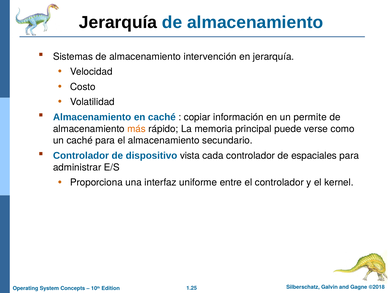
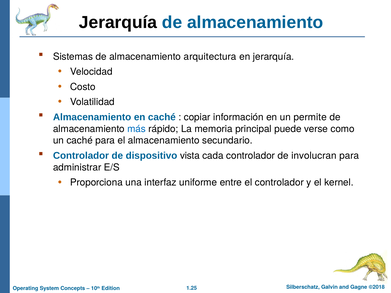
intervención: intervención -> arquitectura
más colour: orange -> blue
espaciales: espaciales -> involucran
